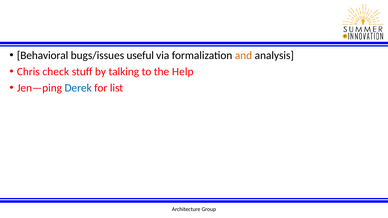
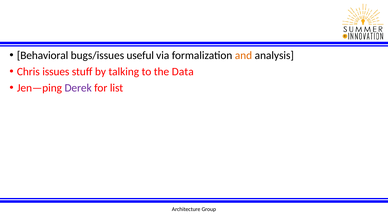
check: check -> issues
Help: Help -> Data
Derek colour: blue -> purple
